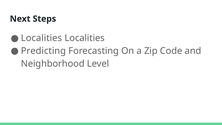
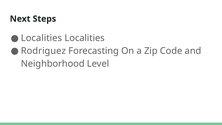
Predicting: Predicting -> Rodriguez
